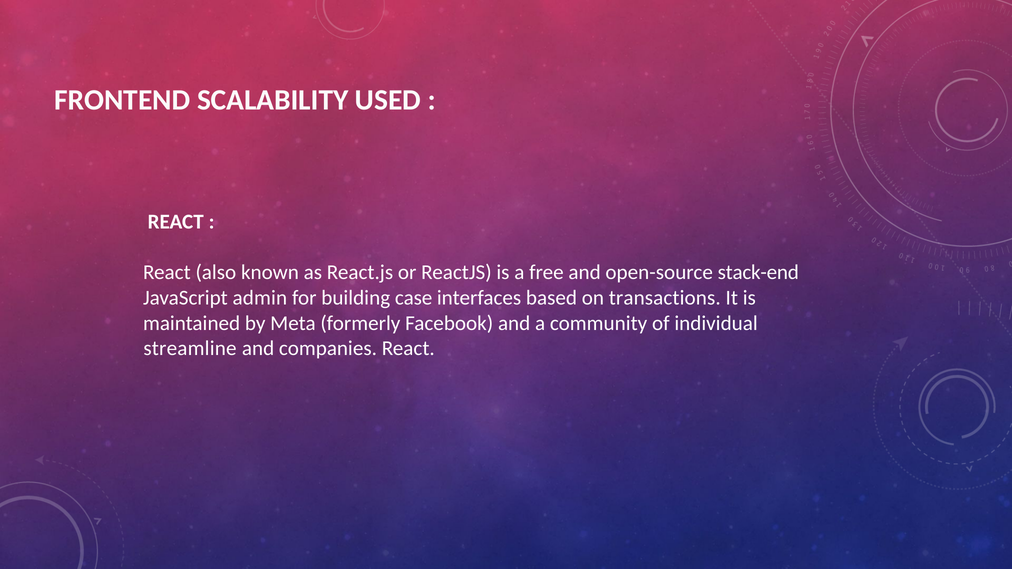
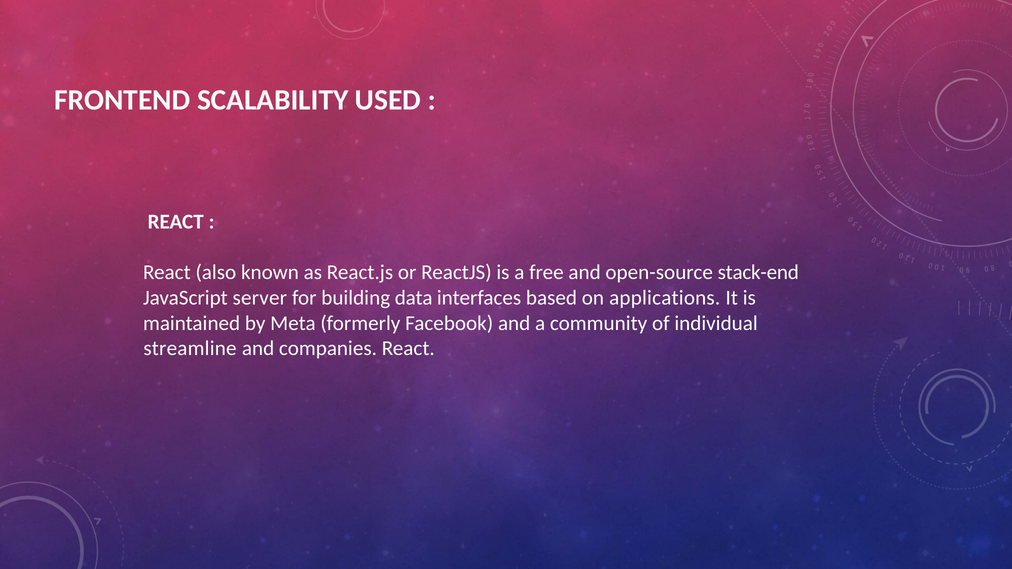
admin: admin -> server
case: case -> data
transactions: transactions -> applications
